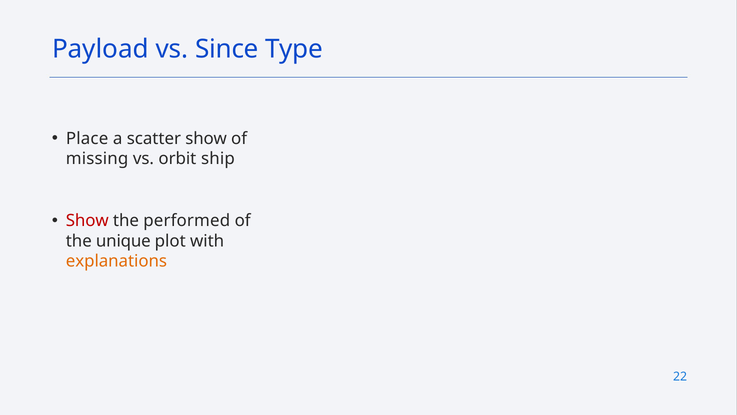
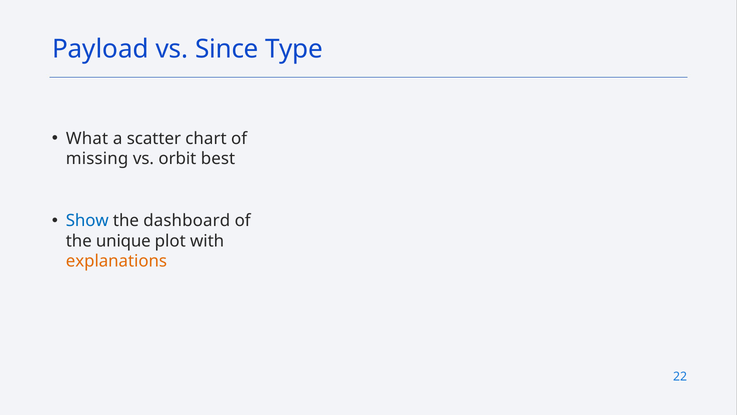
Place: Place -> What
scatter show: show -> chart
ship: ship -> best
Show at (87, 221) colour: red -> blue
performed: performed -> dashboard
